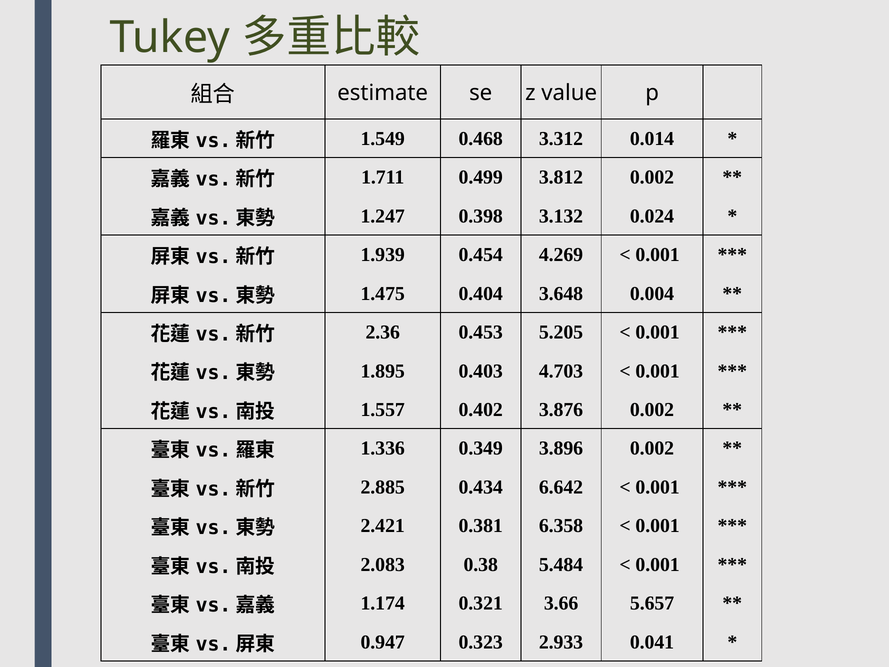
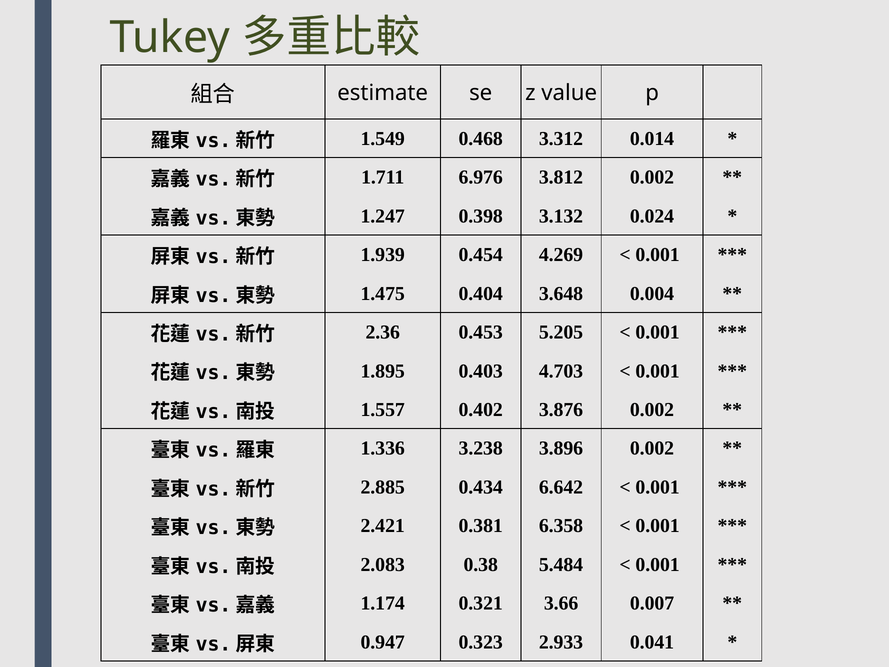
0.499: 0.499 -> 6.976
0.349: 0.349 -> 3.238
5.657: 5.657 -> 0.007
